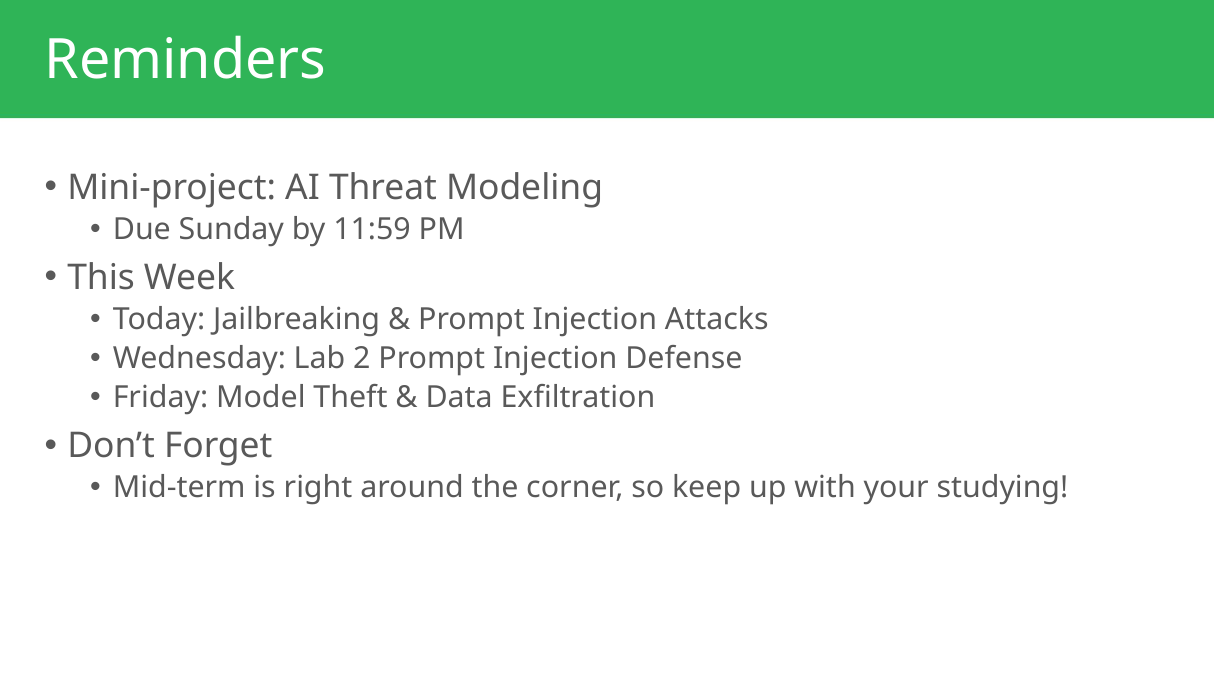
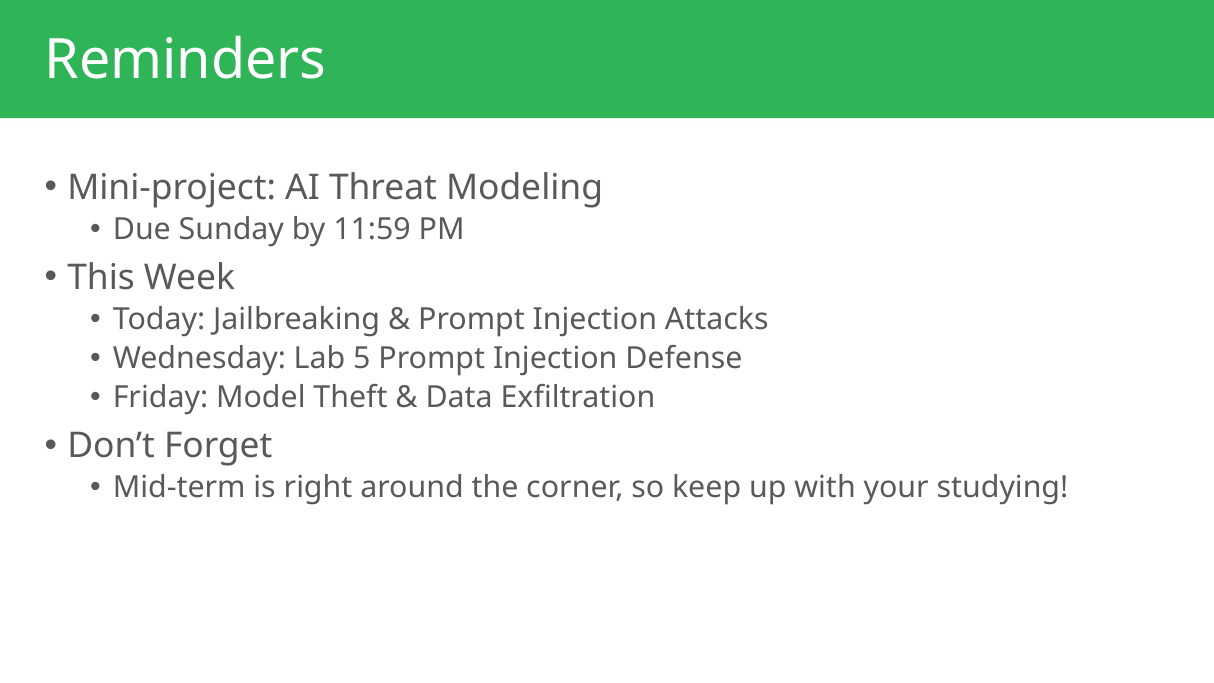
2: 2 -> 5
